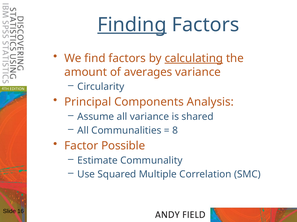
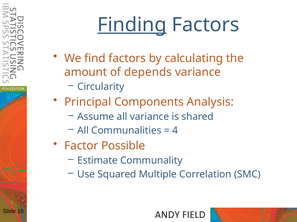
calculating underline: present -> none
averages: averages -> depends
8: 8 -> 4
